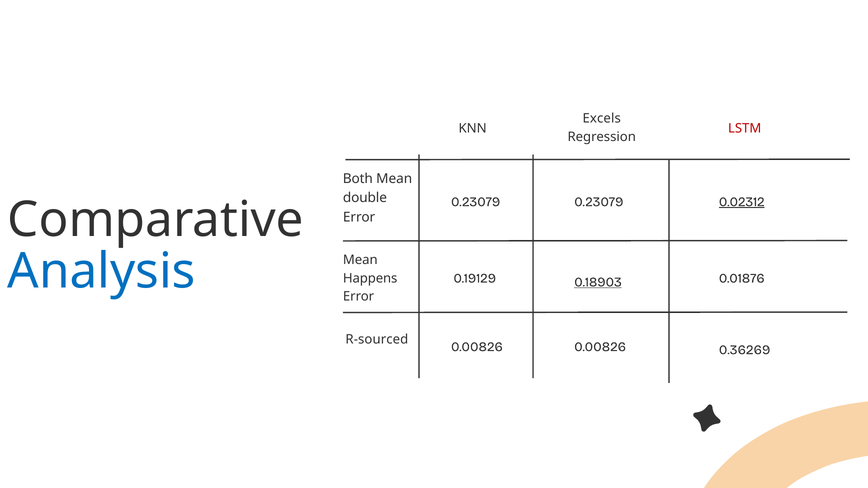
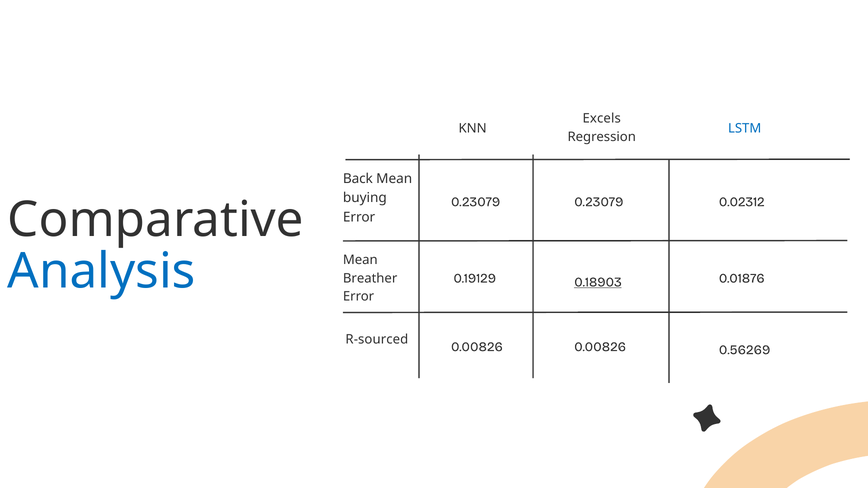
LSTM colour: red -> blue
Both: Both -> Back
double: double -> buying
0.02312 underline: present -> none
Happens: Happens -> Breather
0.36269: 0.36269 -> 0.56269
